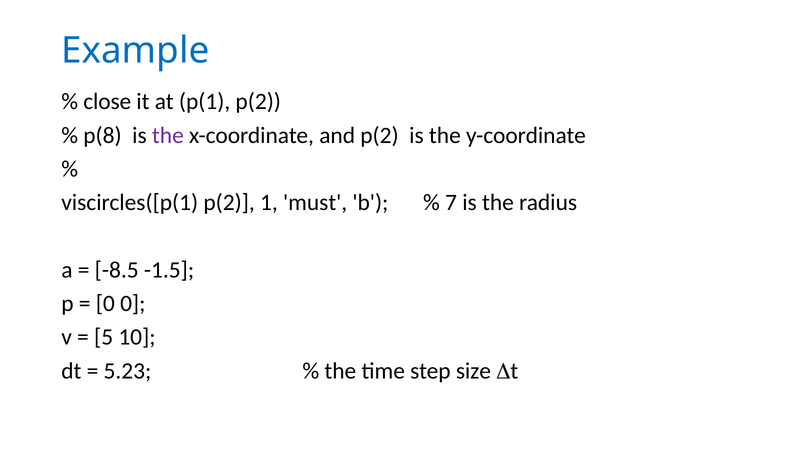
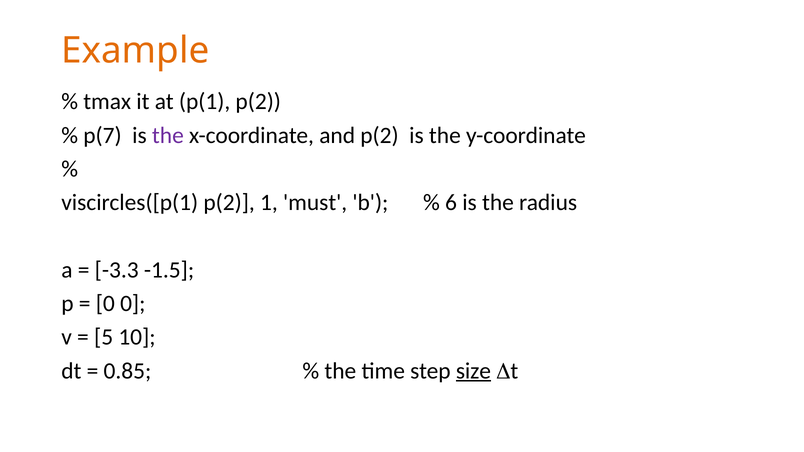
Example colour: blue -> orange
close: close -> tmax
p(8: p(8 -> p(7
7: 7 -> 6
-8.5: -8.5 -> -3.3
5.23: 5.23 -> 0.85
size underline: none -> present
